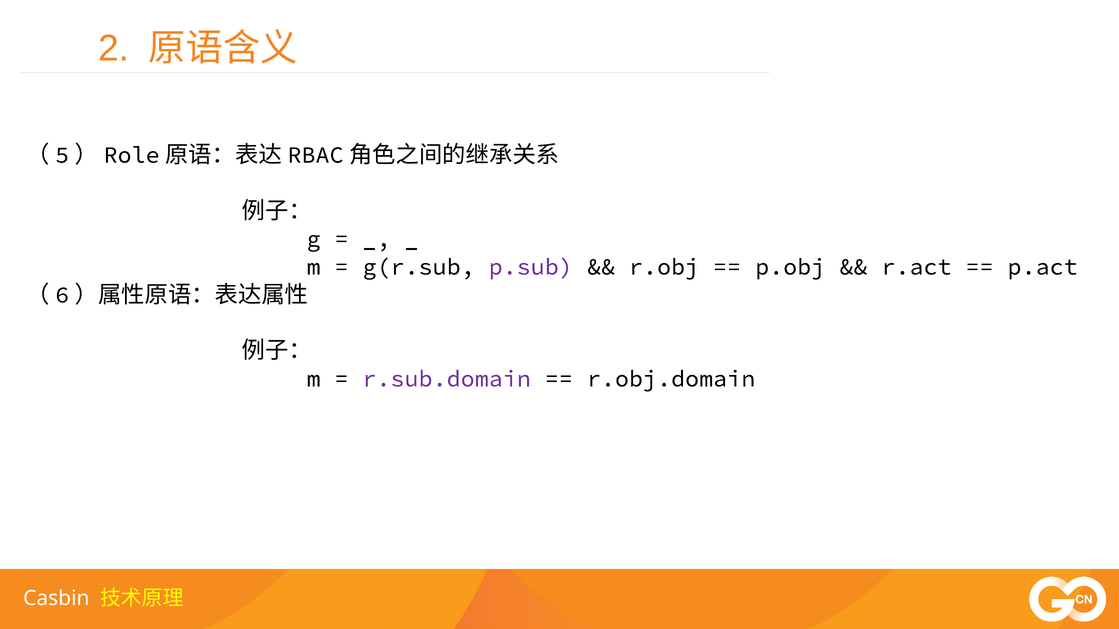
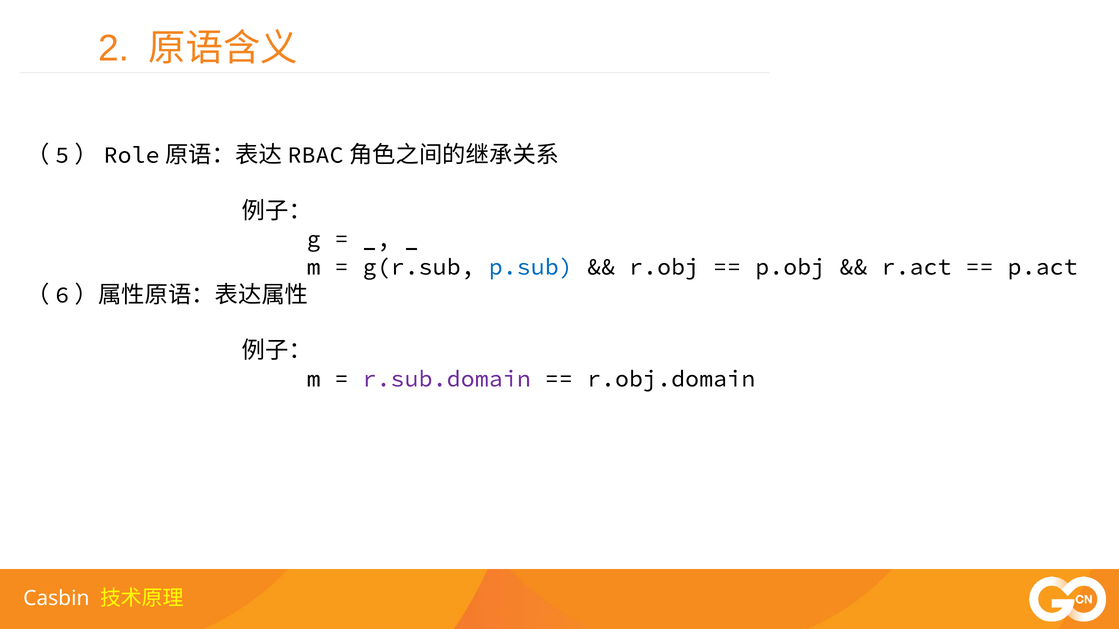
p.sub colour: purple -> blue
